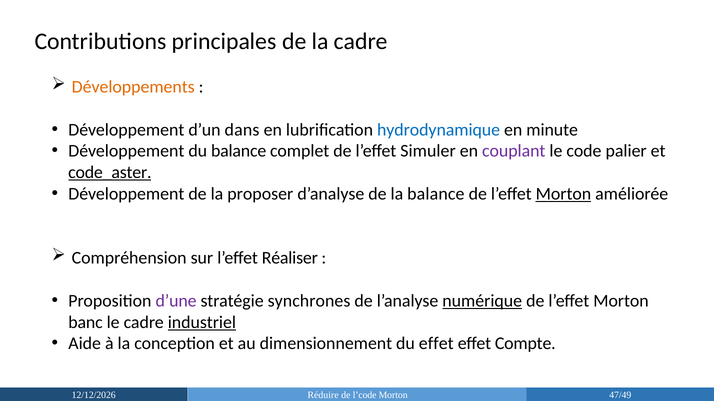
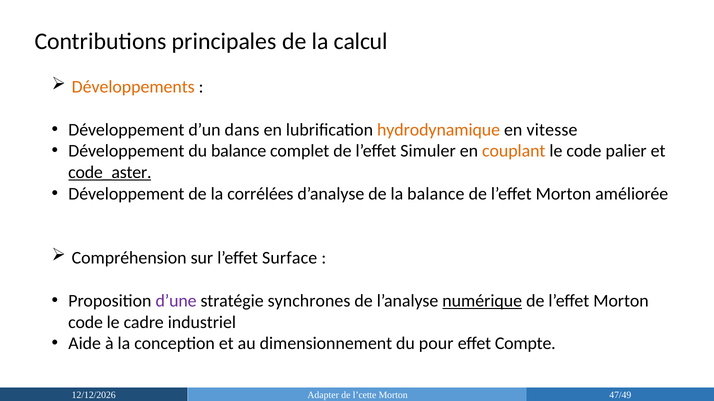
la cadre: cadre -> calcul
hydrodynamique colour: blue -> orange
minute: minute -> vitesse
couplant colour: purple -> orange
proposer: proposer -> corrélées
Morton at (563, 194) underline: present -> none
Réaliser: Réaliser -> Surface
banc at (86, 323): banc -> code
industriel underline: present -> none
du effet: effet -> pour
Réduire: Réduire -> Adapter
l’code: l’code -> l’cette
